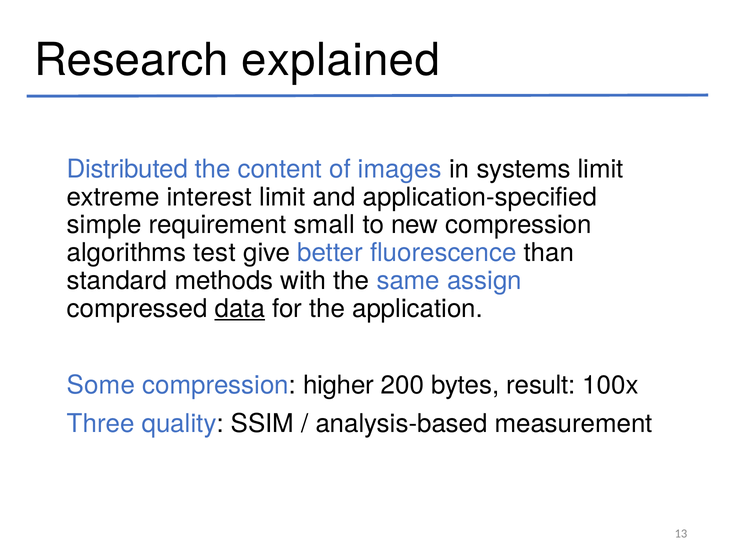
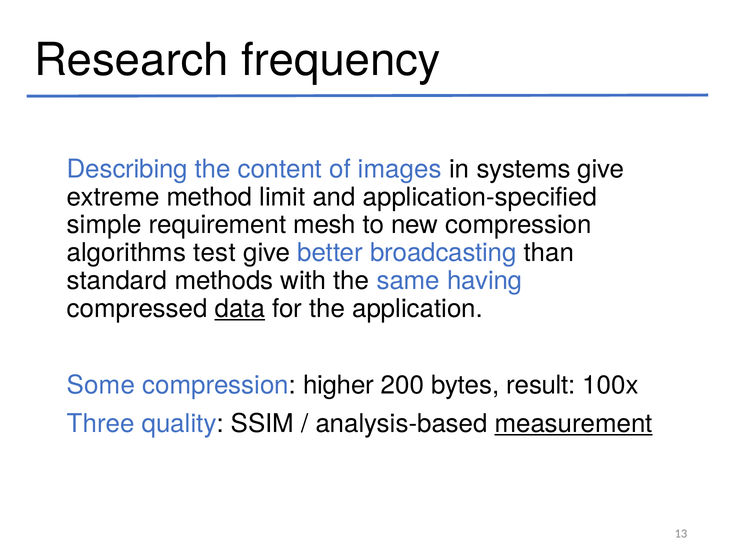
explained: explained -> frequency
Distributed: Distributed -> Describing
systems limit: limit -> give
interest: interest -> method
small: small -> mesh
fluorescence: fluorescence -> broadcasting
assign: assign -> having
measurement underline: none -> present
